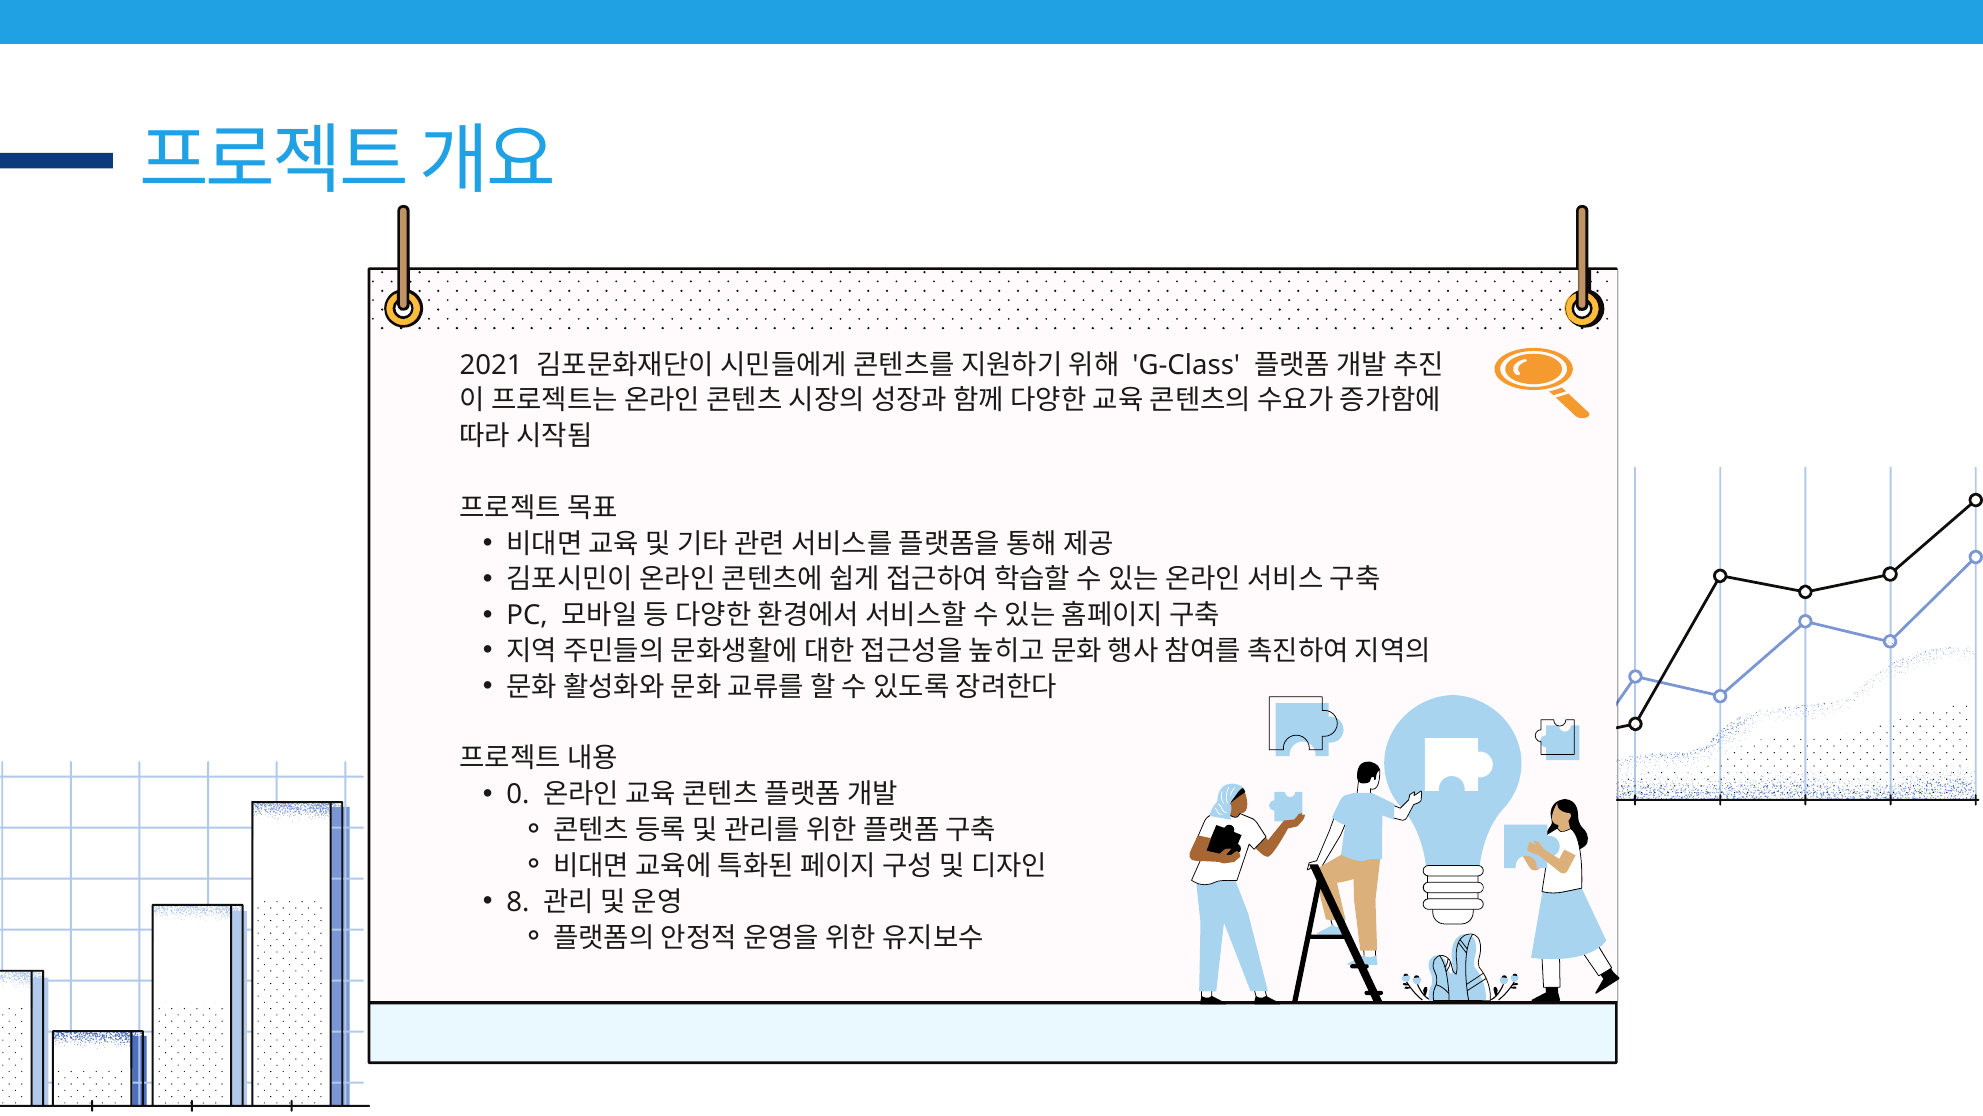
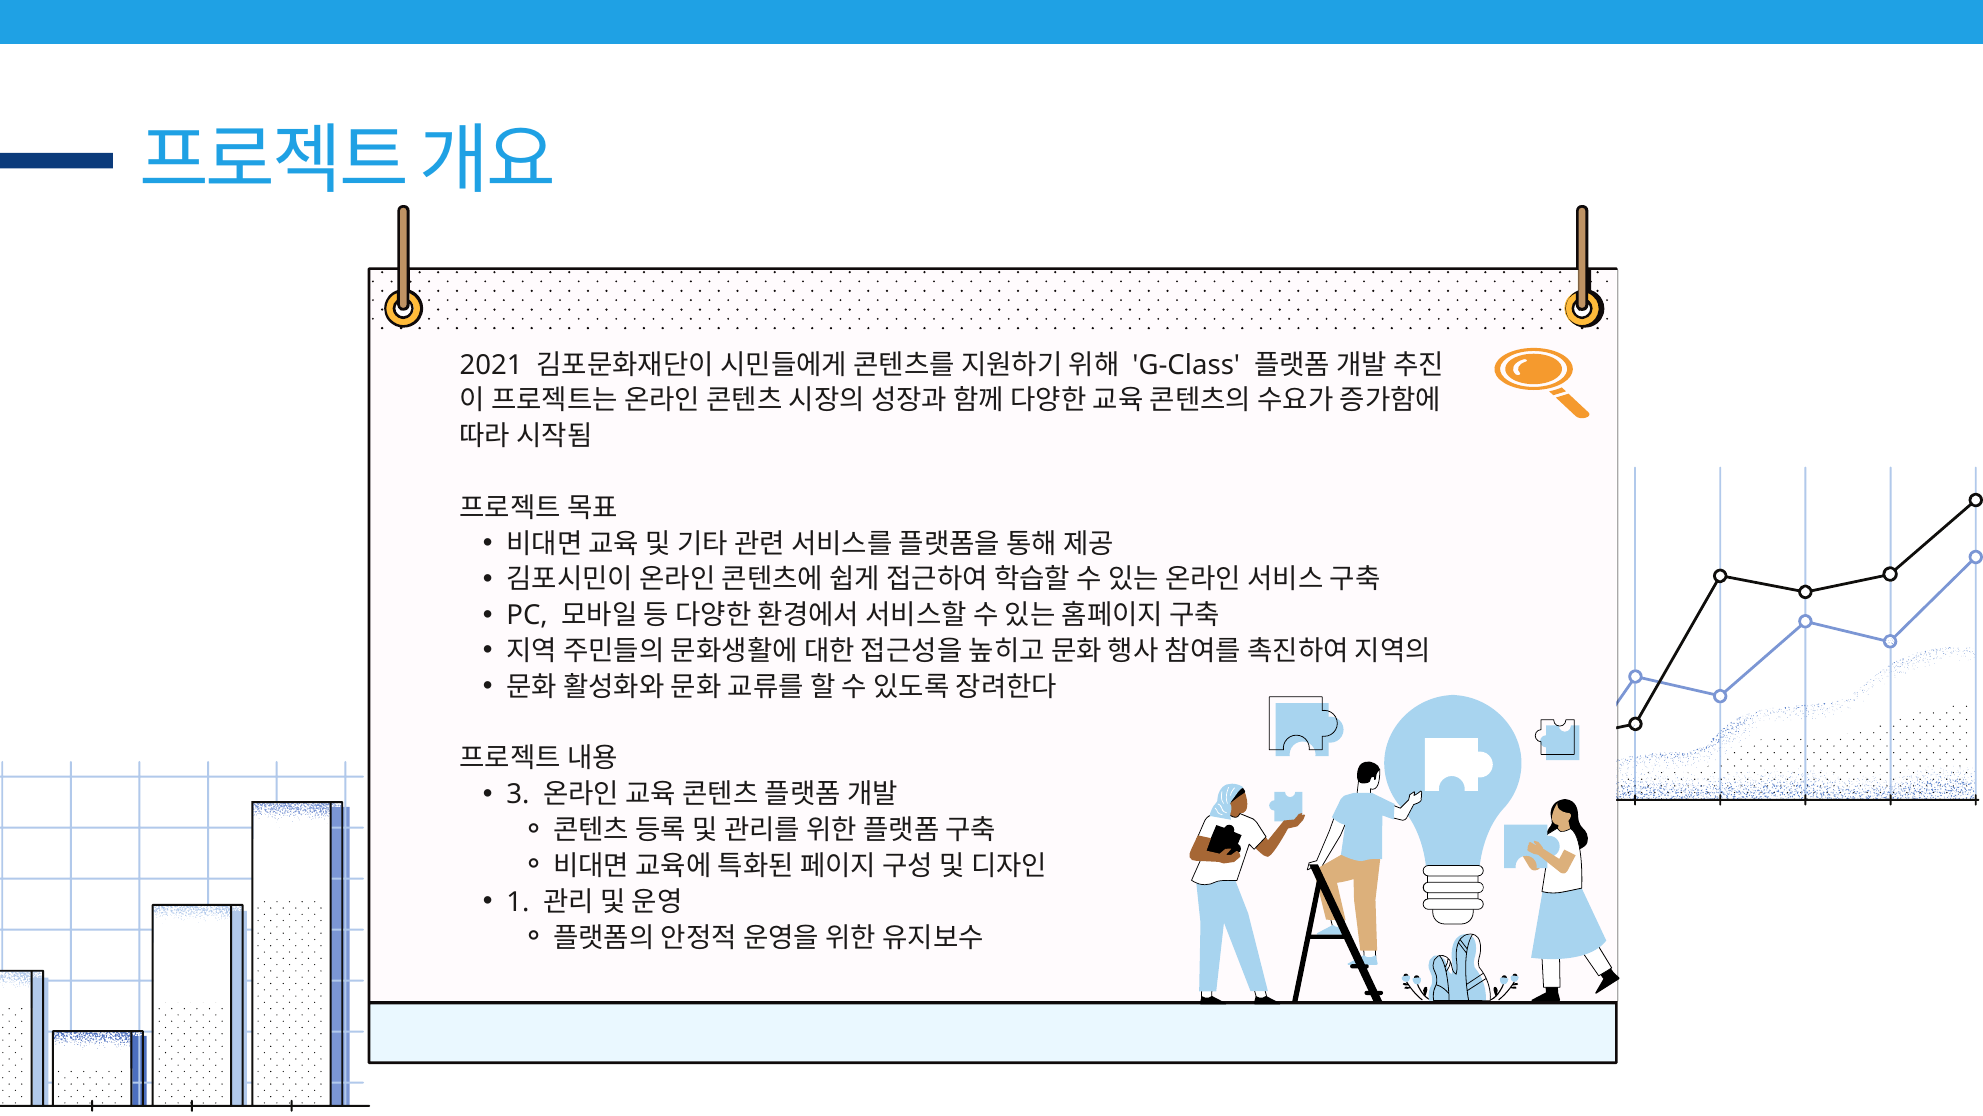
0: 0 -> 3
8: 8 -> 1
